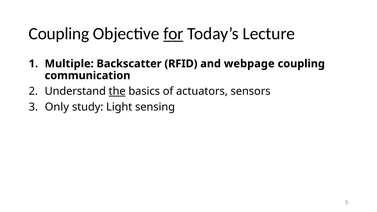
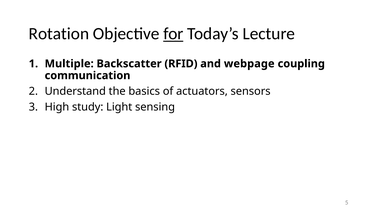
Coupling at (59, 34): Coupling -> Rotation
the underline: present -> none
Only: Only -> High
